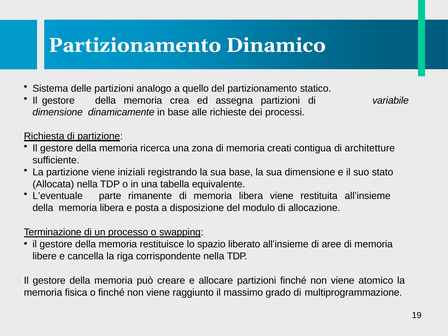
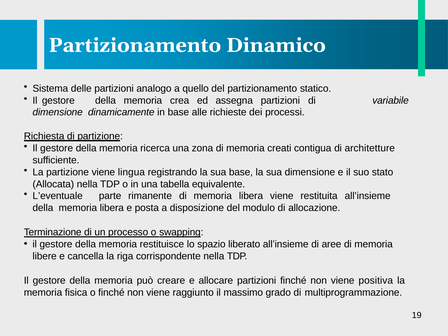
iniziali: iniziali -> lingua
atomico: atomico -> positiva
